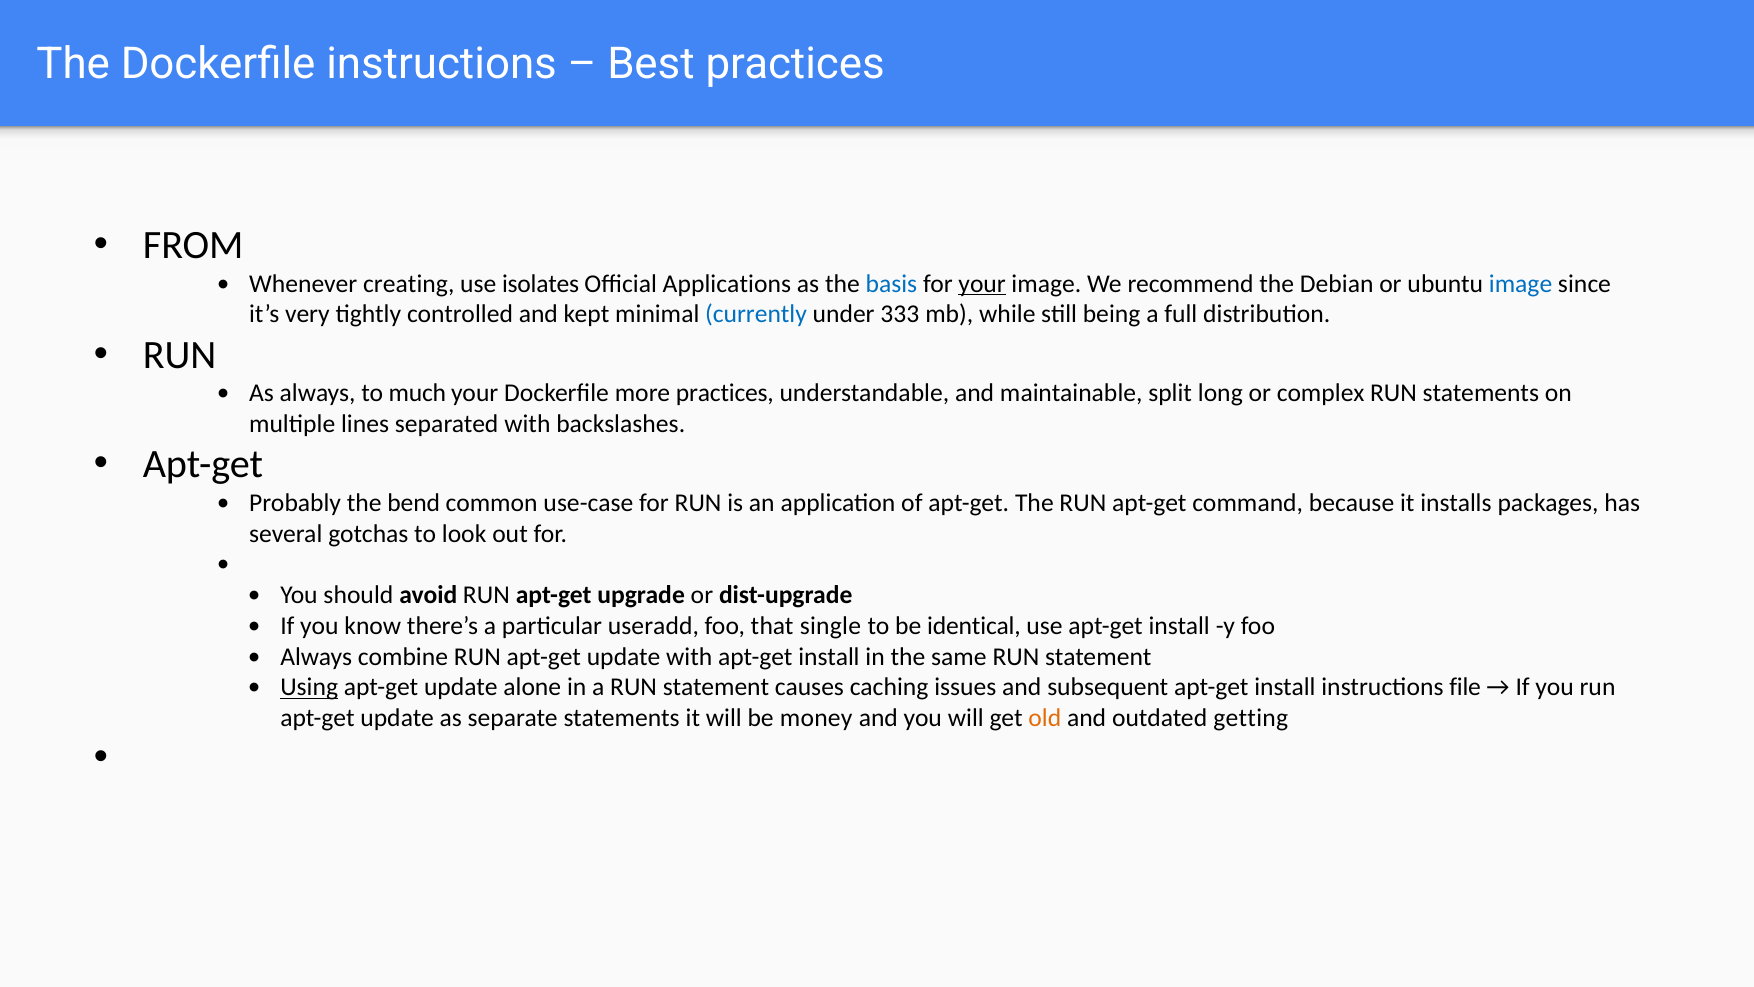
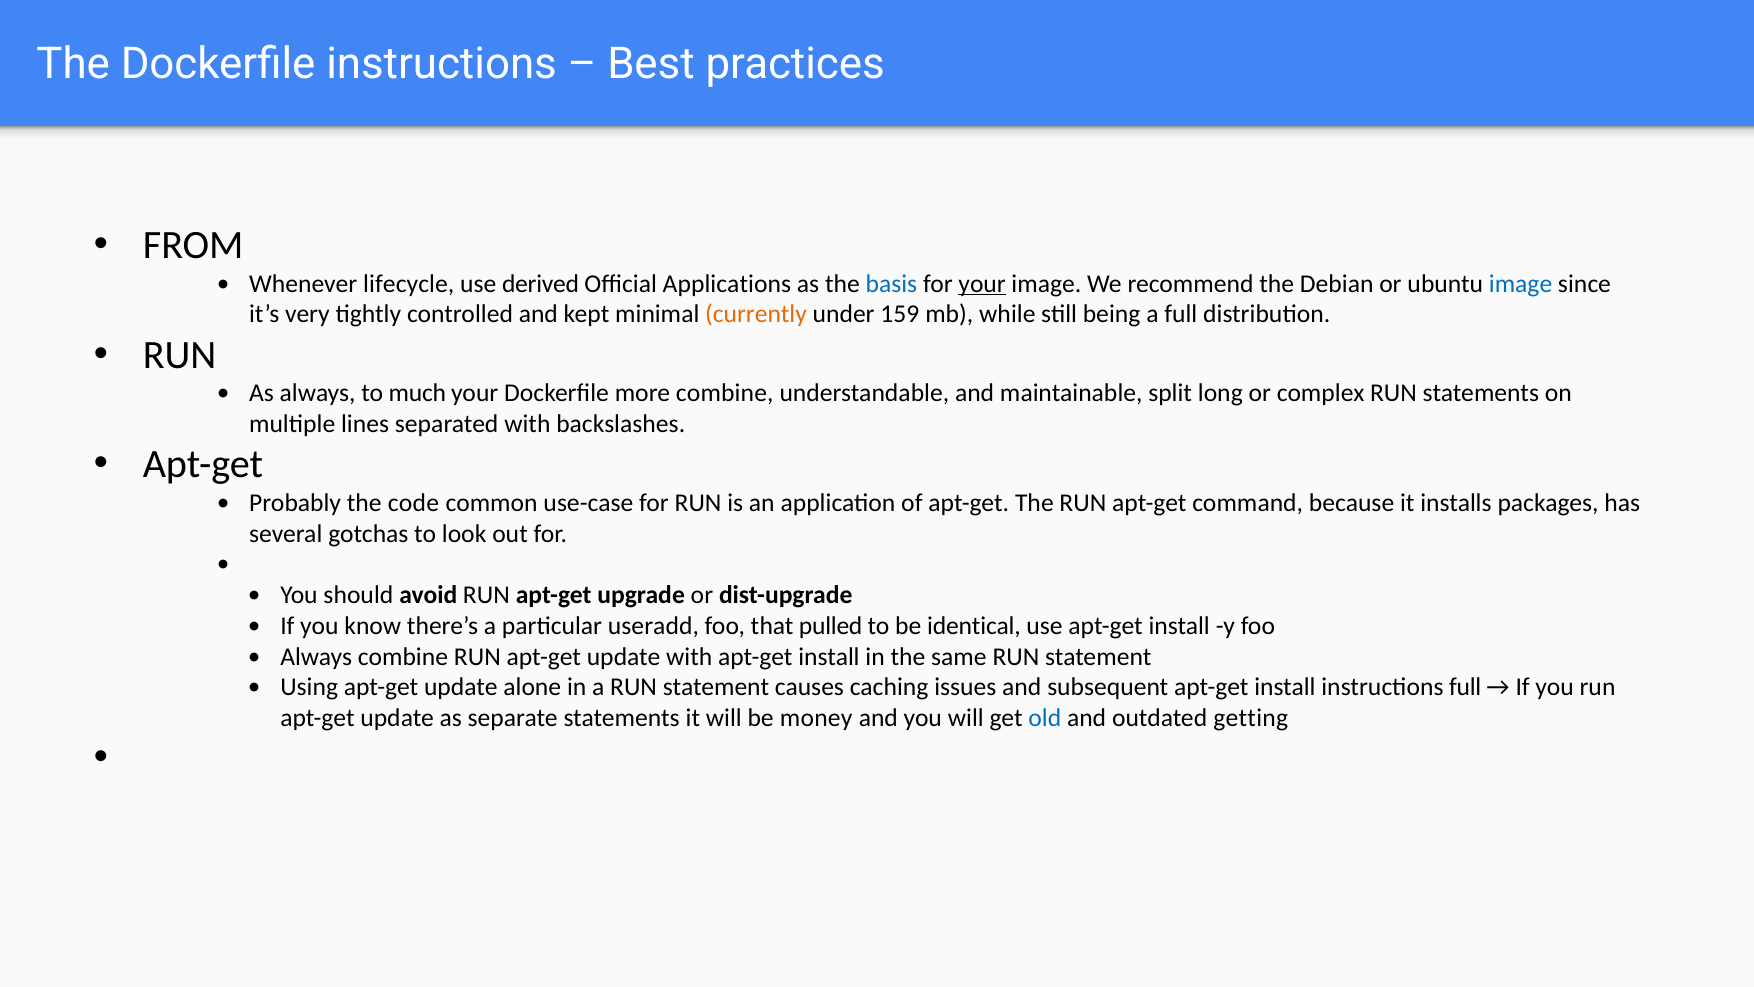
creating: creating -> lifecycle
isolates: isolates -> derived
currently colour: blue -> orange
333: 333 -> 159
more practices: practices -> combine
bend: bend -> code
single: single -> pulled
Using underline: present -> none
instructions file: file -> full
old colour: orange -> blue
